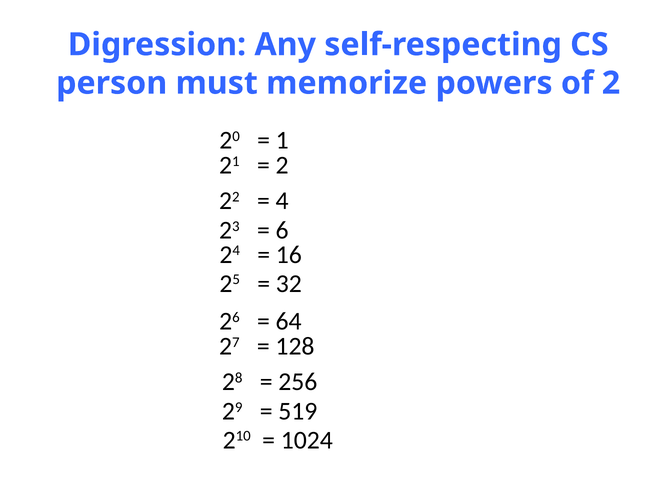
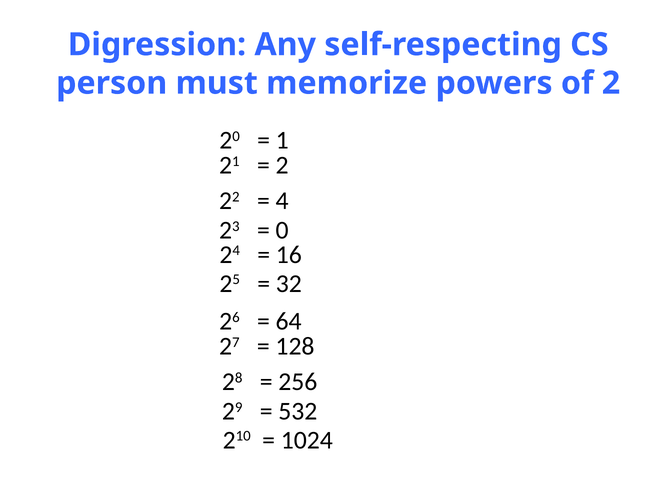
6: 6 -> 0
519: 519 -> 532
